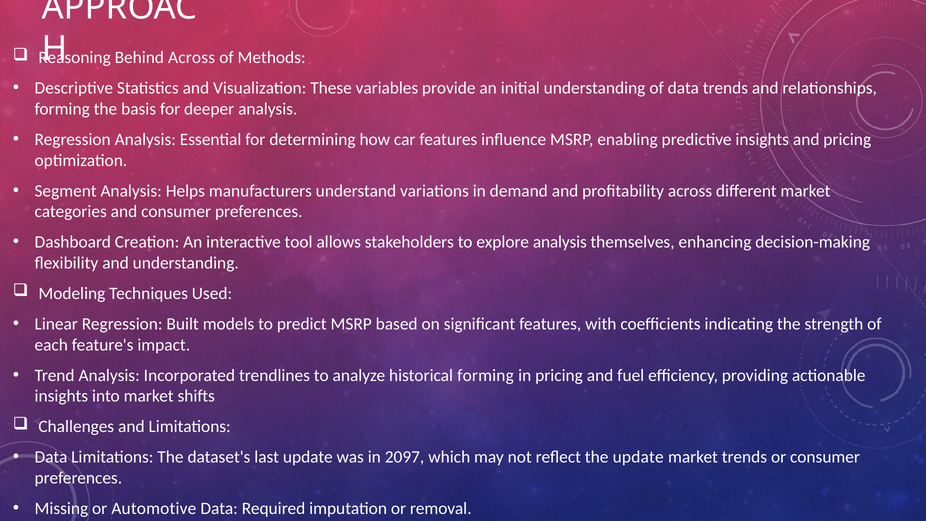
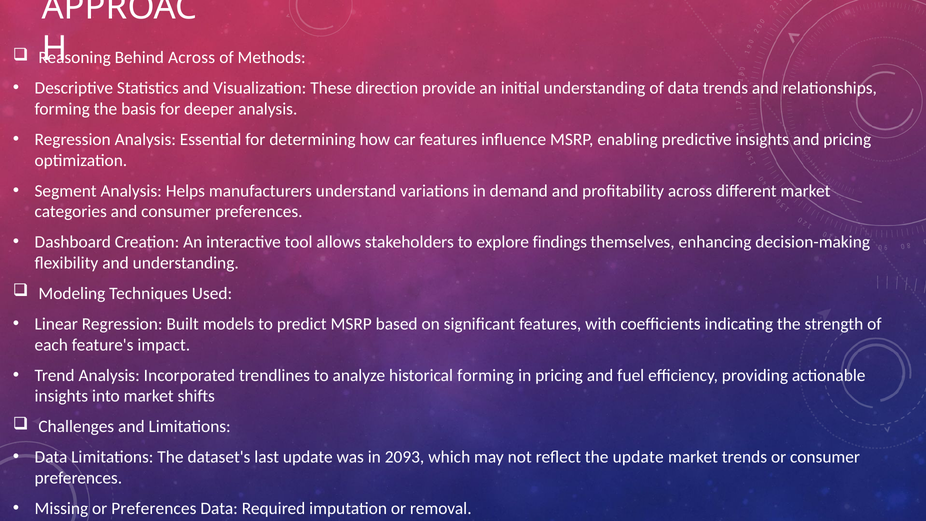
variables: variables -> direction
explore analysis: analysis -> findings
2097: 2097 -> 2093
or Automotive: Automotive -> Preferences
